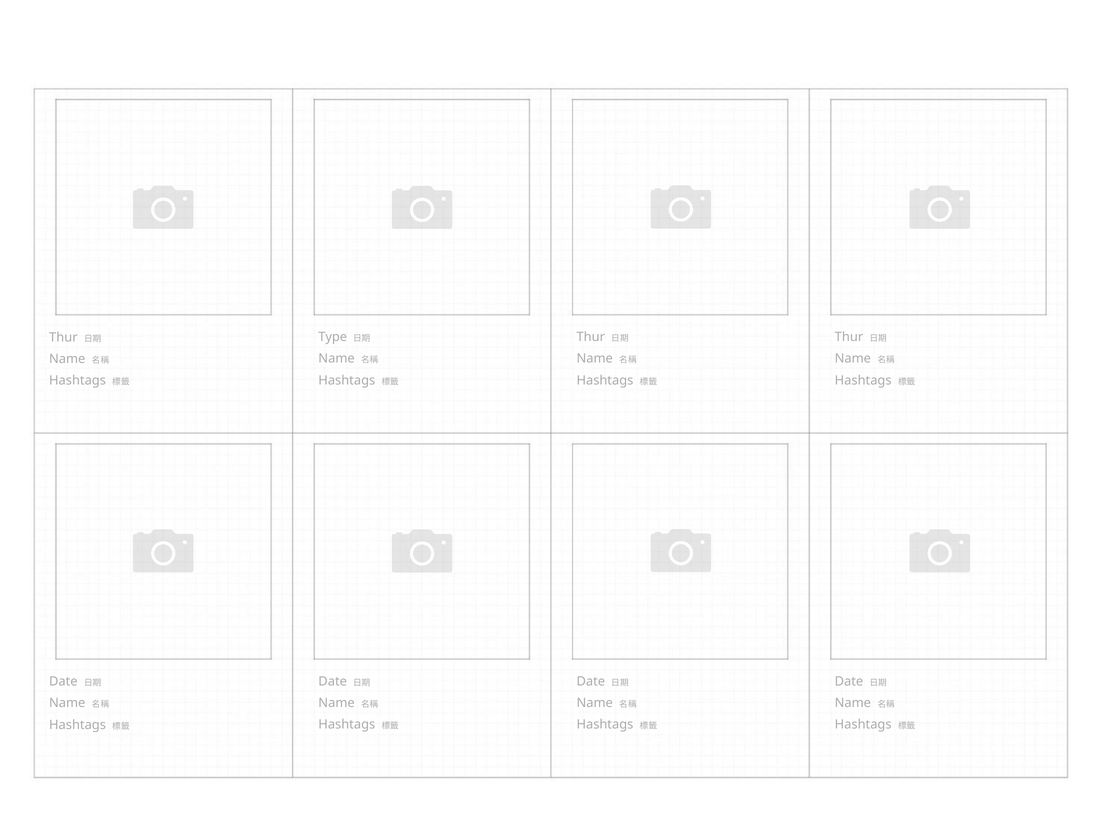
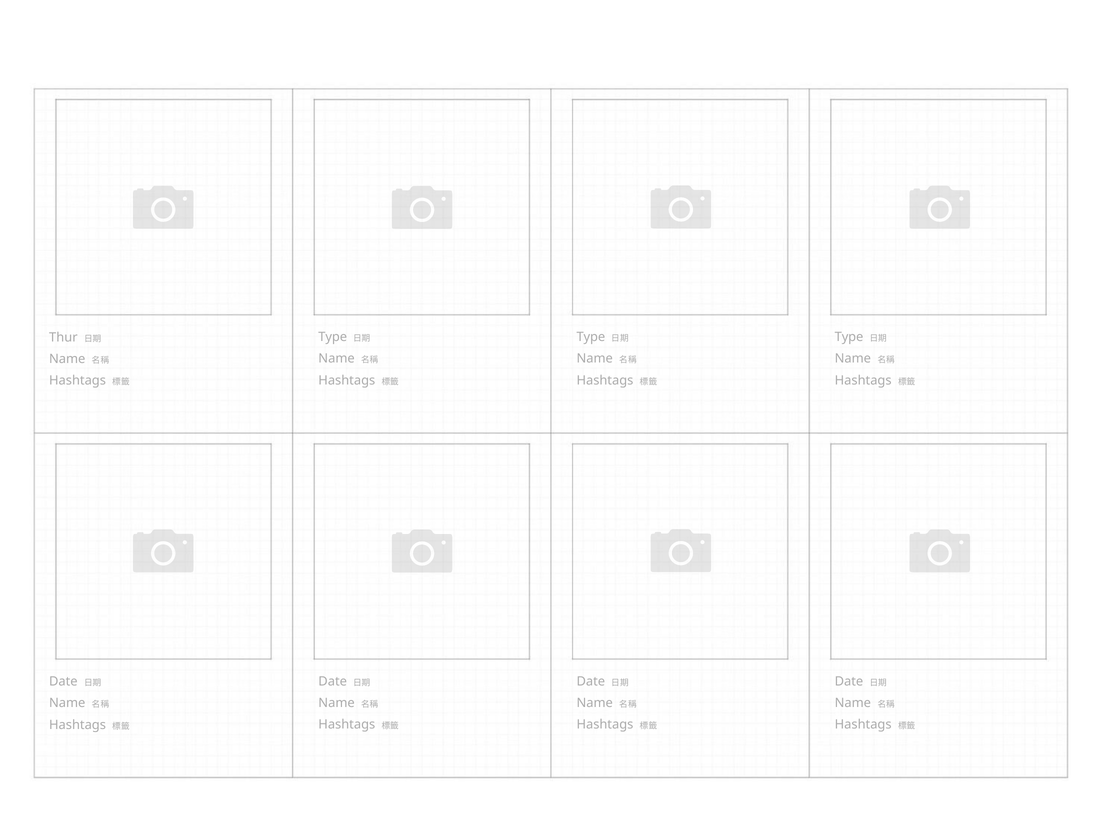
Thur at (591, 337): Thur -> Type
Thur at (849, 337): Thur -> Type
